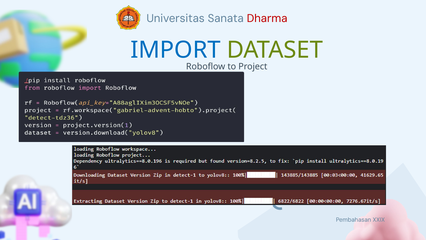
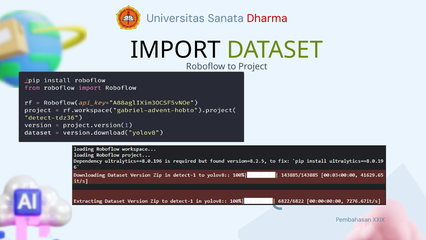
IMPORT colour: blue -> black
